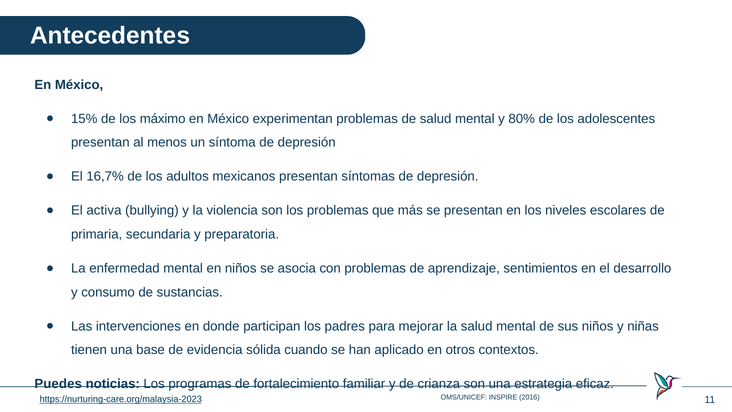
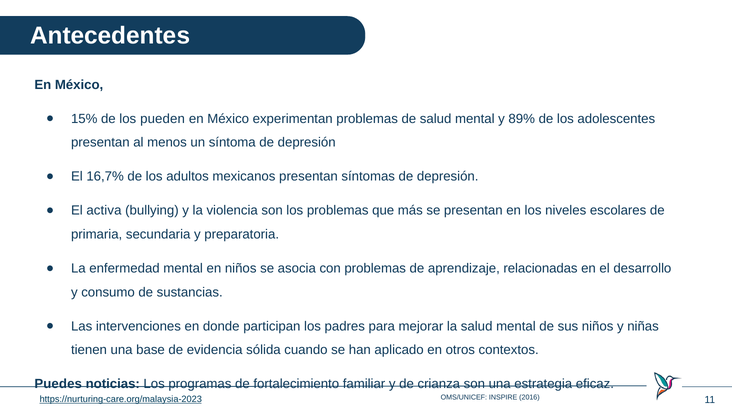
máximo: máximo -> pueden
80%: 80% -> 89%
sentimientos: sentimientos -> relacionadas
